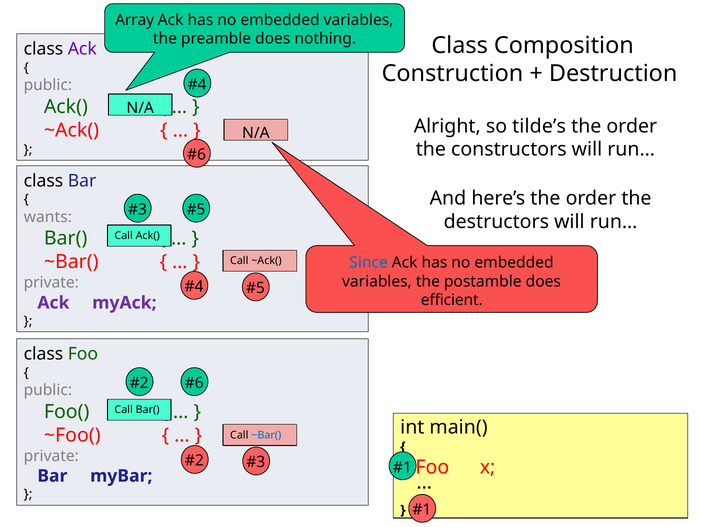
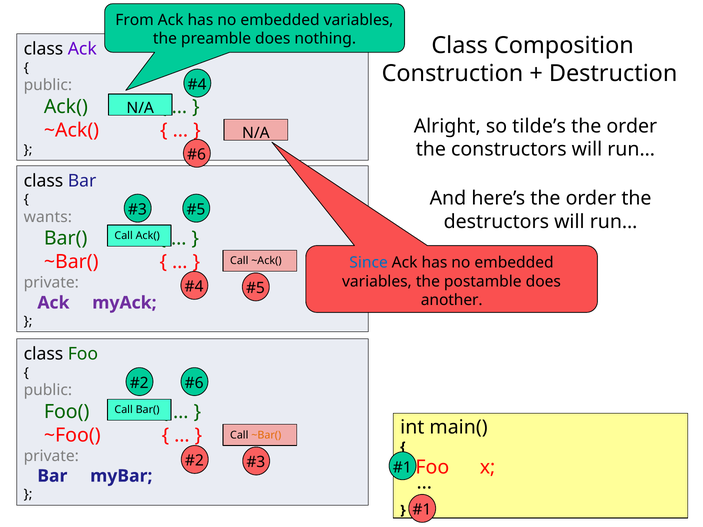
Array: Array -> From
efficient: efficient -> another
~Bar( at (266, 435) colour: blue -> orange
